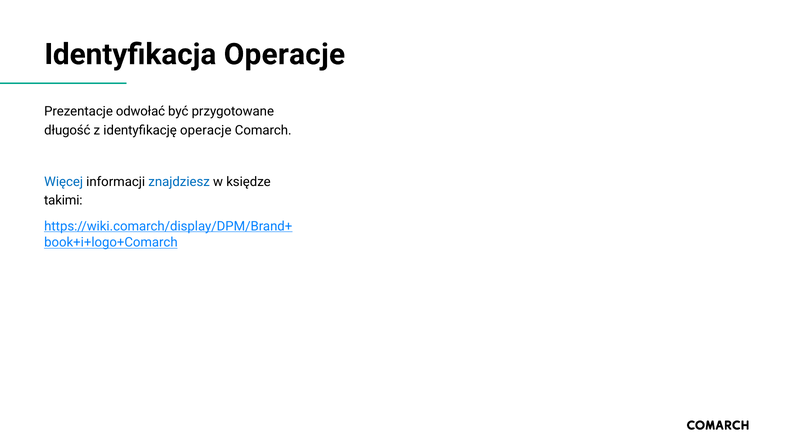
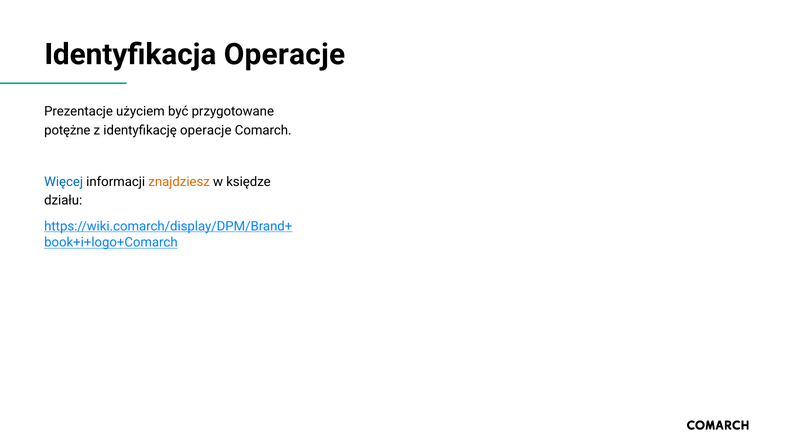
odwołać: odwołać -> użyciem
długość: długość -> potężne
znajdziesz colour: blue -> orange
takimi: takimi -> działu
